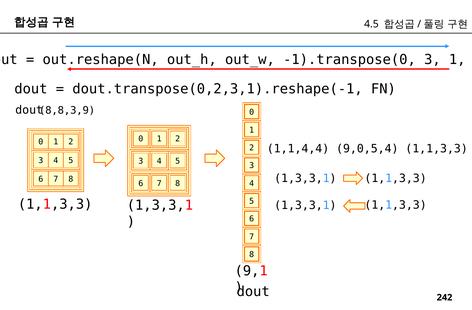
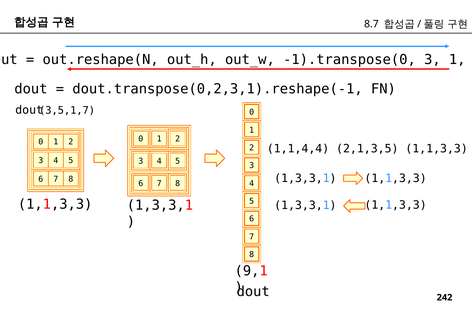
4.5: 4.5 -> 8.7
8,8,3,9: 8,8,3,9 -> 3,5,1,7
9,0,5,4: 9,0,5,4 -> 2,1,3,5
